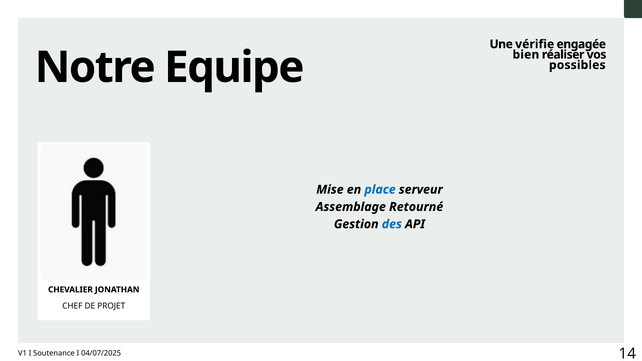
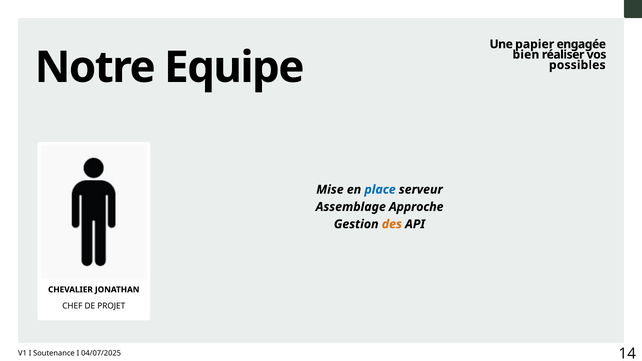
vérifie: vérifie -> papier
Retourné: Retourné -> Approche
des colour: blue -> orange
